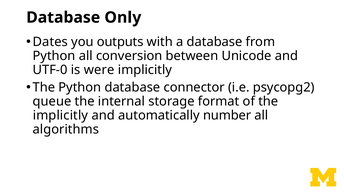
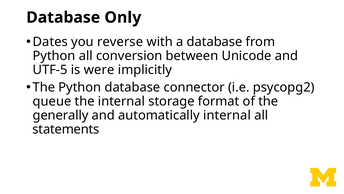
outputs: outputs -> reverse
UTF-0: UTF-0 -> UTF-5
implicitly at (60, 115): implicitly -> generally
automatically number: number -> internal
algorithms: algorithms -> statements
